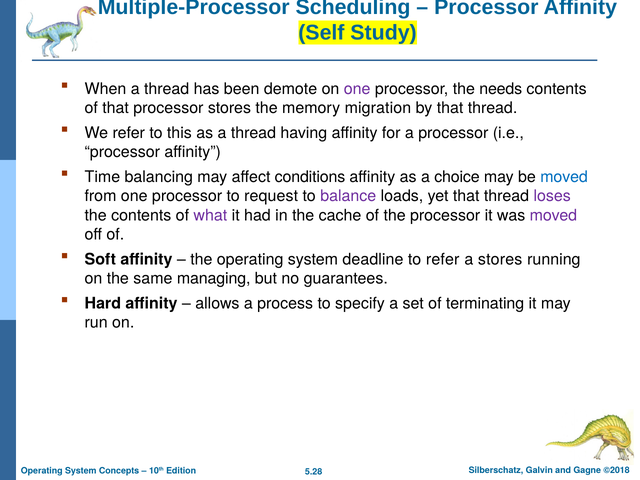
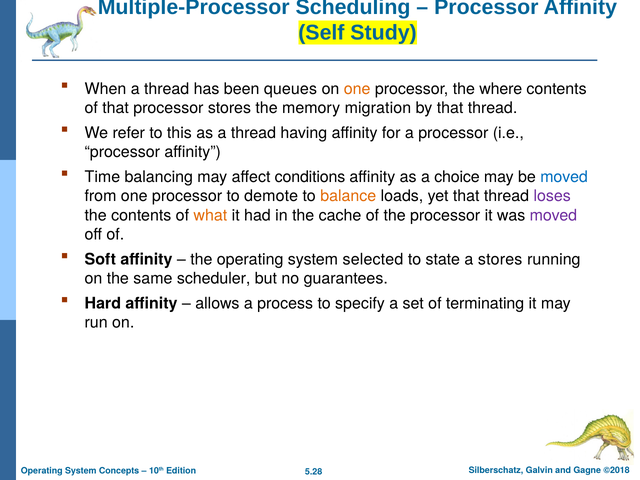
demote: demote -> queues
one at (357, 89) colour: purple -> orange
needs: needs -> where
request: request -> demote
balance colour: purple -> orange
what colour: purple -> orange
deadline: deadline -> selected
to refer: refer -> state
managing: managing -> scheduler
